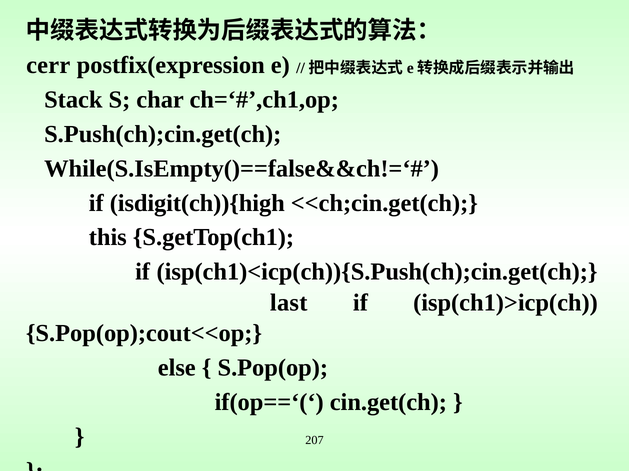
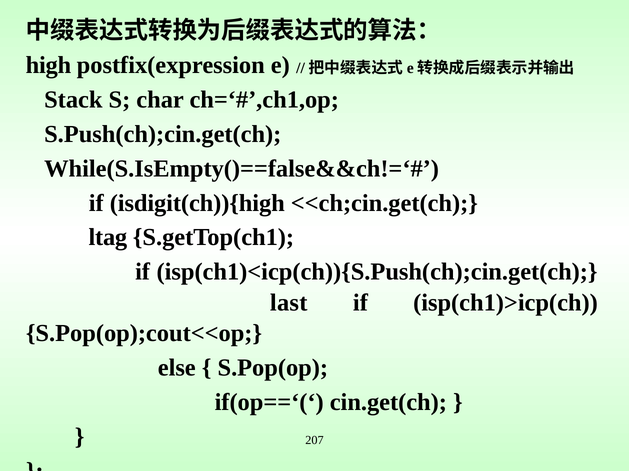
cerr: cerr -> high
this: this -> ltag
